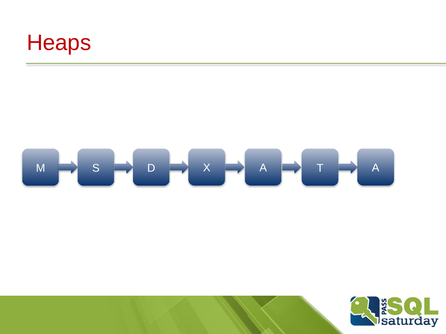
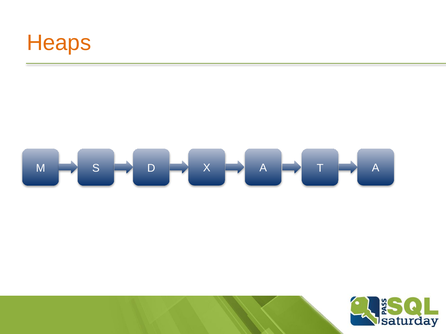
Heaps colour: red -> orange
